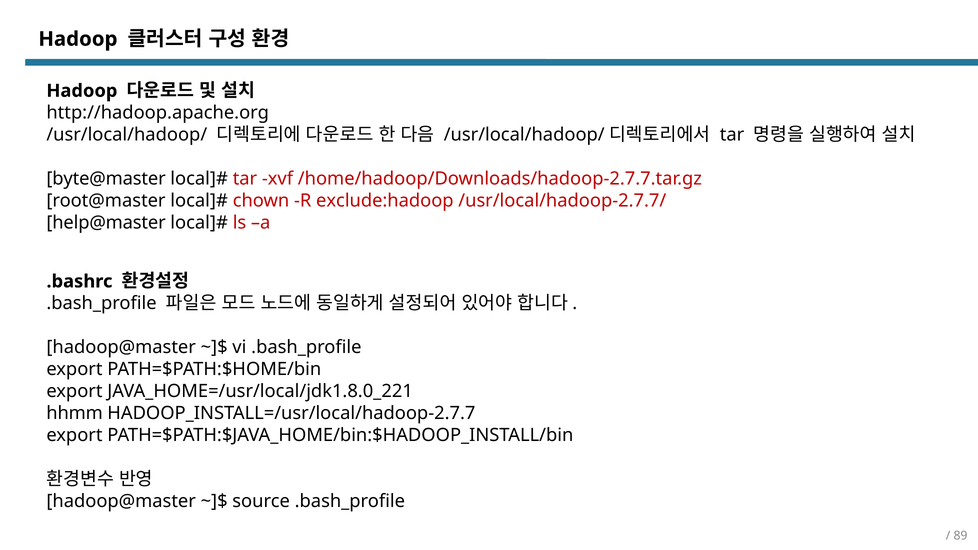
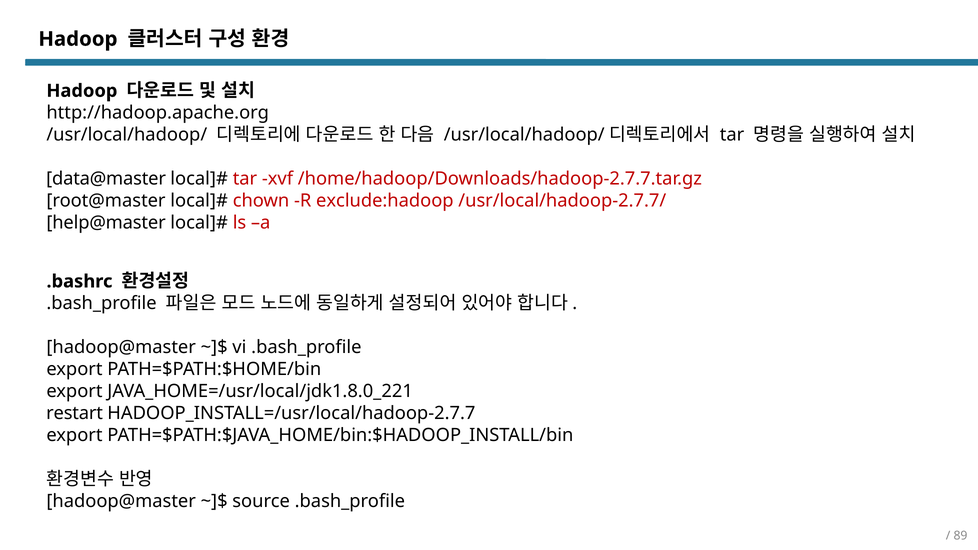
byte@master: byte@master -> data@master
hhmm: hhmm -> restart
